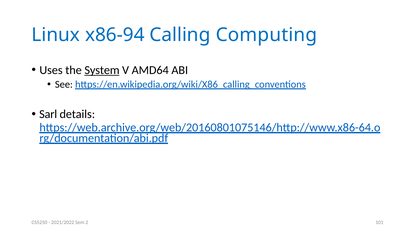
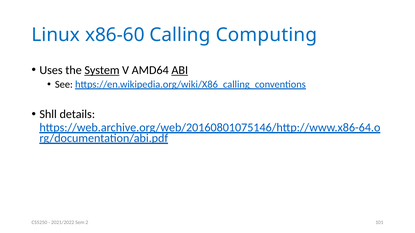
x86-94: x86-94 -> x86-60
ABI underline: none -> present
Sarl: Sarl -> Shll
